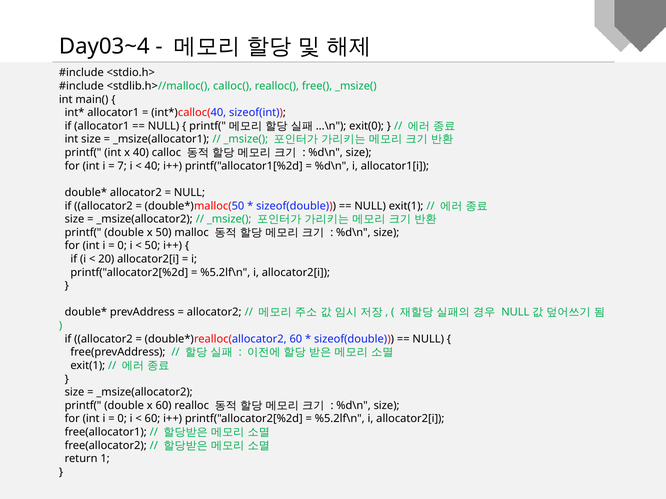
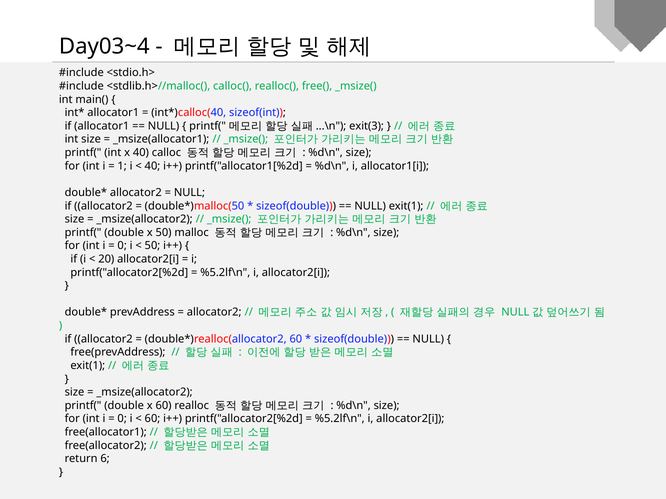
exit(0: exit(0 -> exit(3
7: 7 -> 1
1: 1 -> 6
